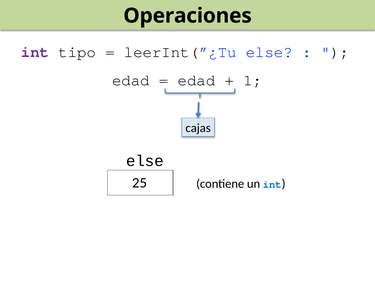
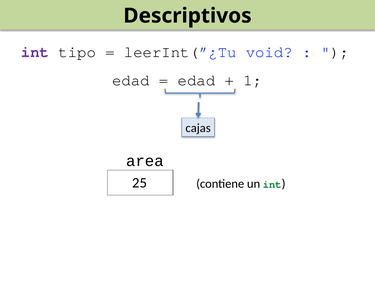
Operaciones: Operaciones -> Descriptivos
leerInt(”¿Tu else: else -> void
else at (145, 161): else -> area
int at (272, 185) colour: blue -> green
